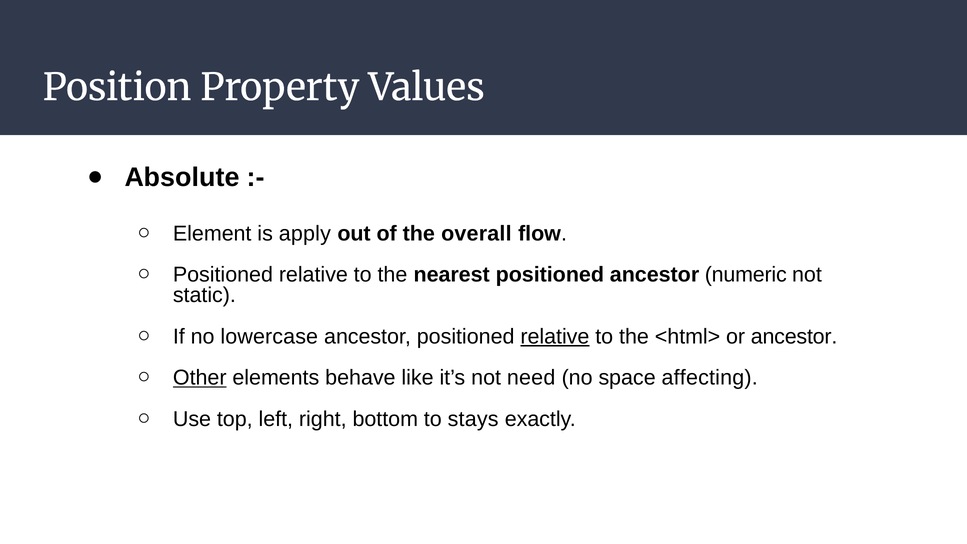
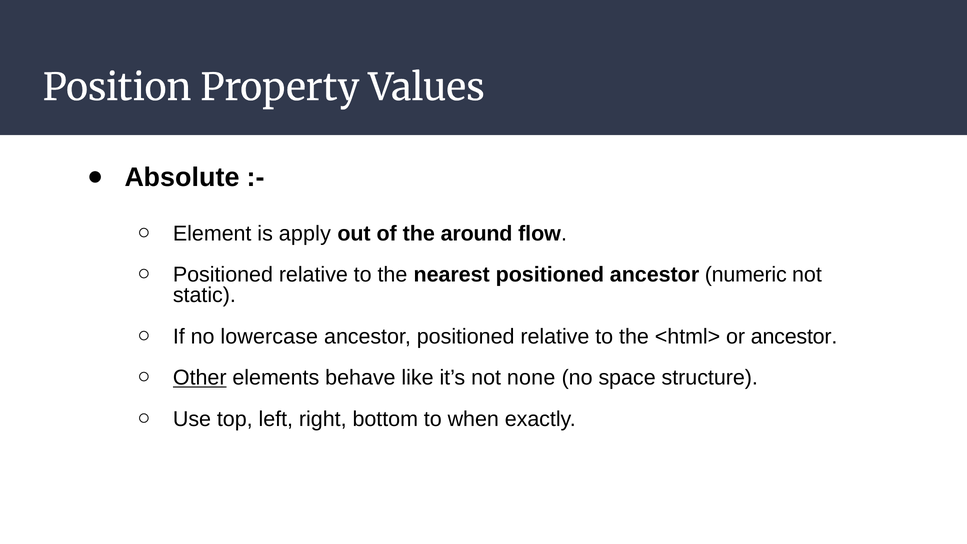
overall: overall -> around
relative at (555, 337) underline: present -> none
need: need -> none
affecting: affecting -> structure
stays: stays -> when
